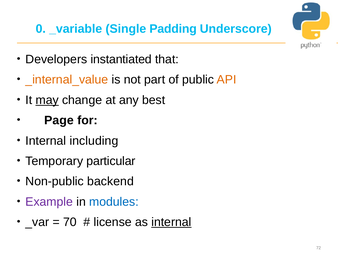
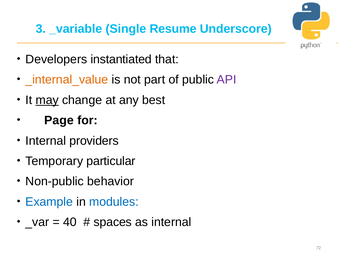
0: 0 -> 3
Padding: Padding -> Resume
API colour: orange -> purple
including: including -> providers
backend: backend -> behavior
Example colour: purple -> blue
70: 70 -> 40
license: license -> spaces
internal at (171, 222) underline: present -> none
